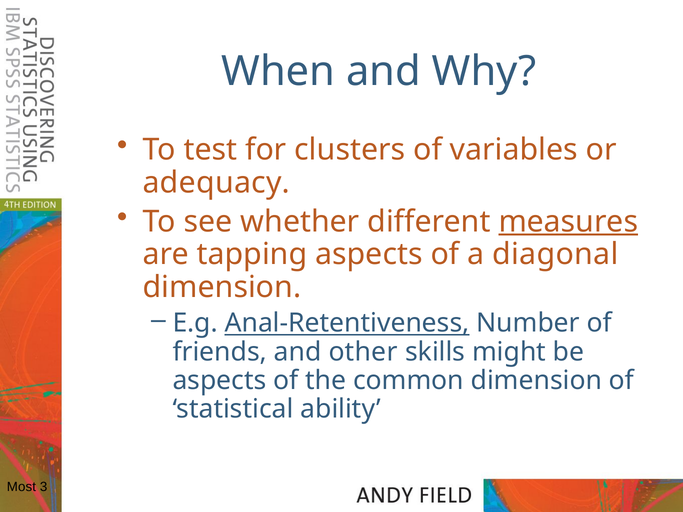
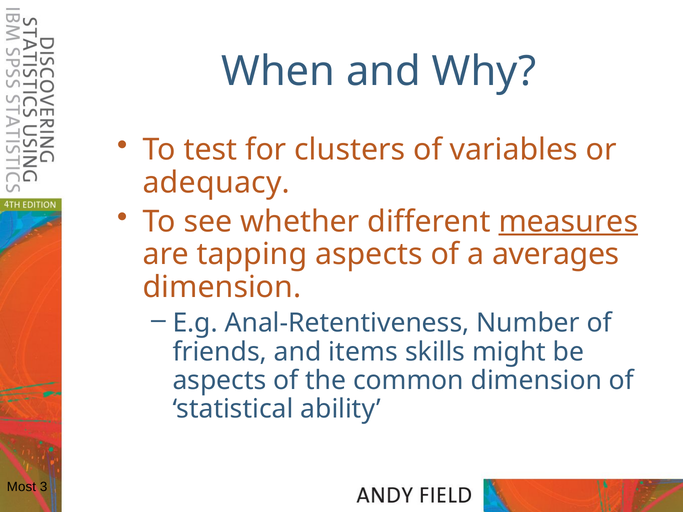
diagonal: diagonal -> averages
Anal-Retentiveness underline: present -> none
other: other -> items
